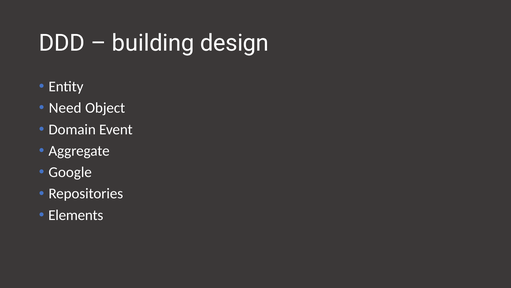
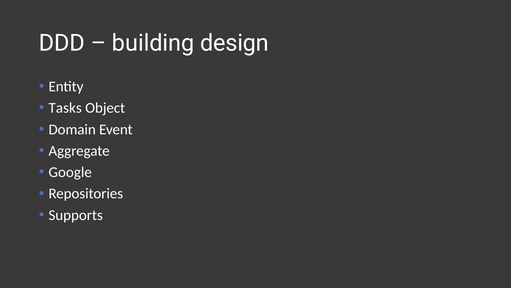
Need: Need -> Tasks
Elements: Elements -> Supports
